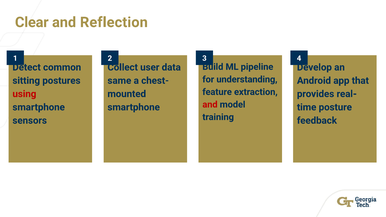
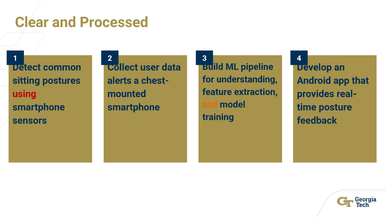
Reflection: Reflection -> Processed
same: same -> alerts
and at (210, 105) colour: red -> orange
